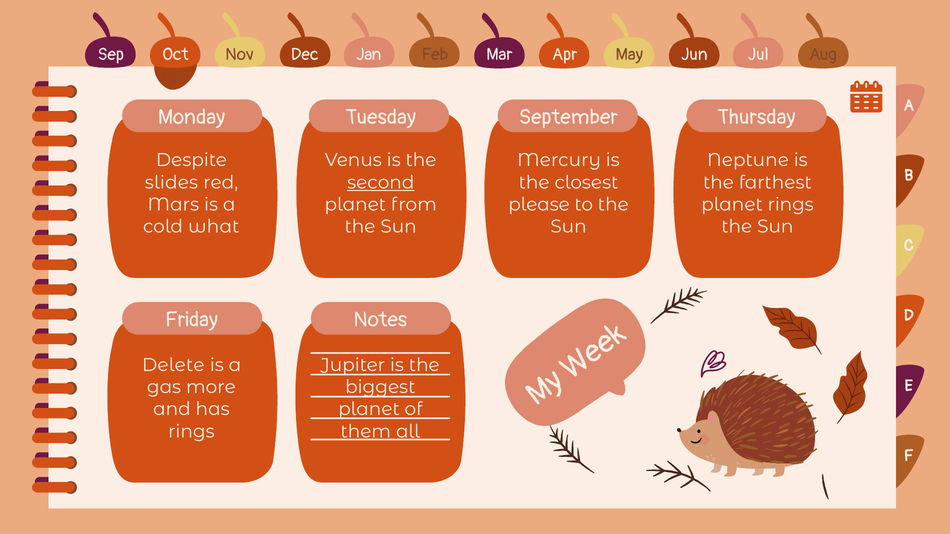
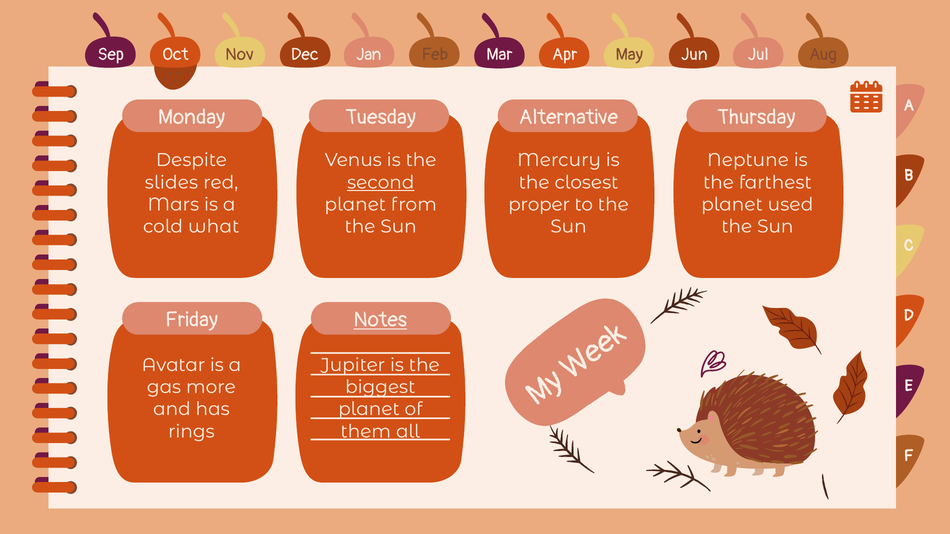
September: September -> Alternative
please: please -> proper
planet rings: rings -> used
Notes underline: none -> present
Delete: Delete -> Avatar
